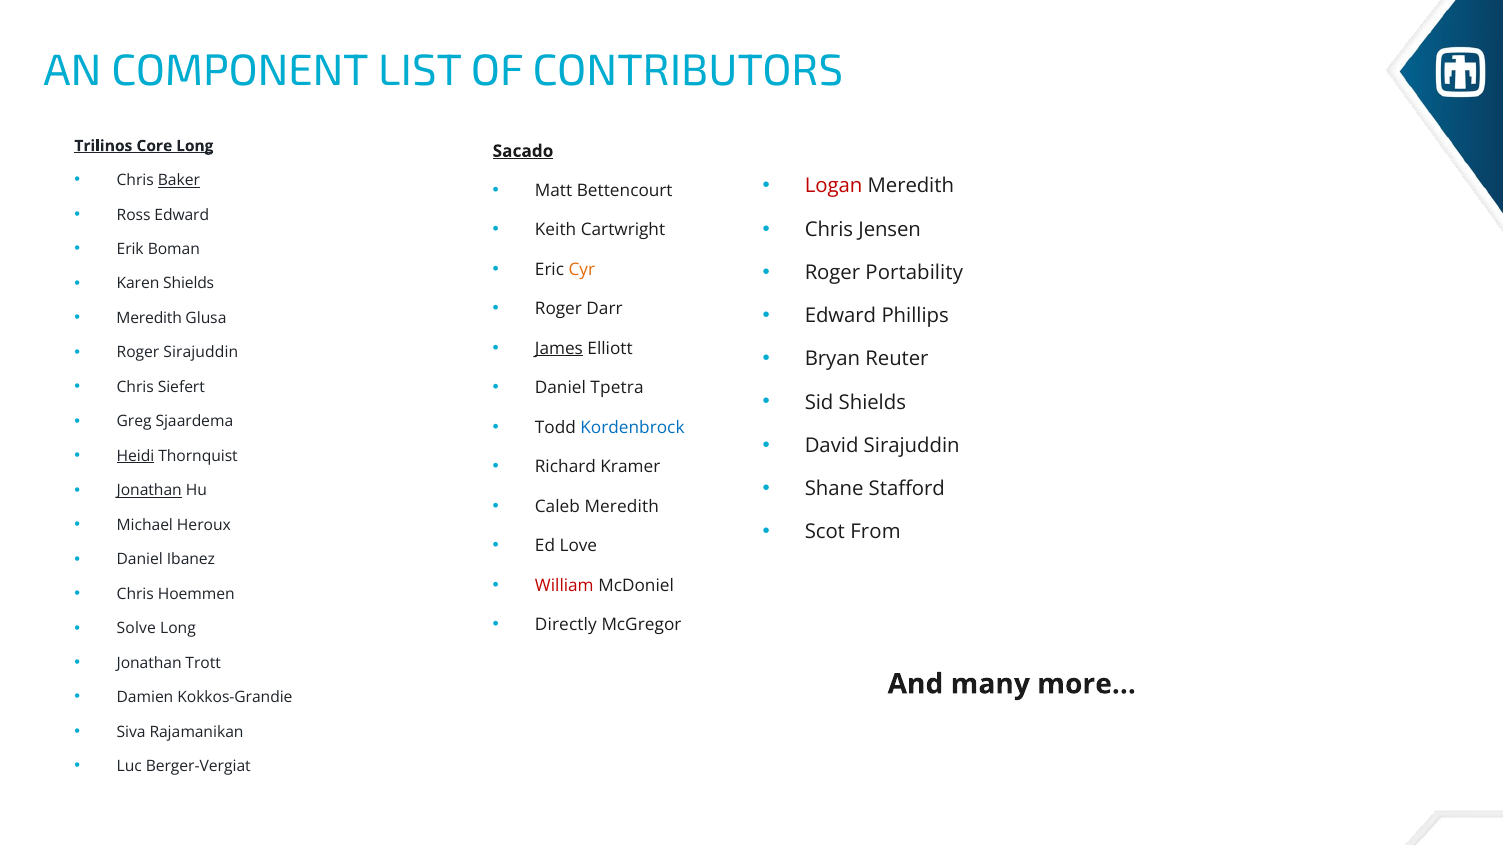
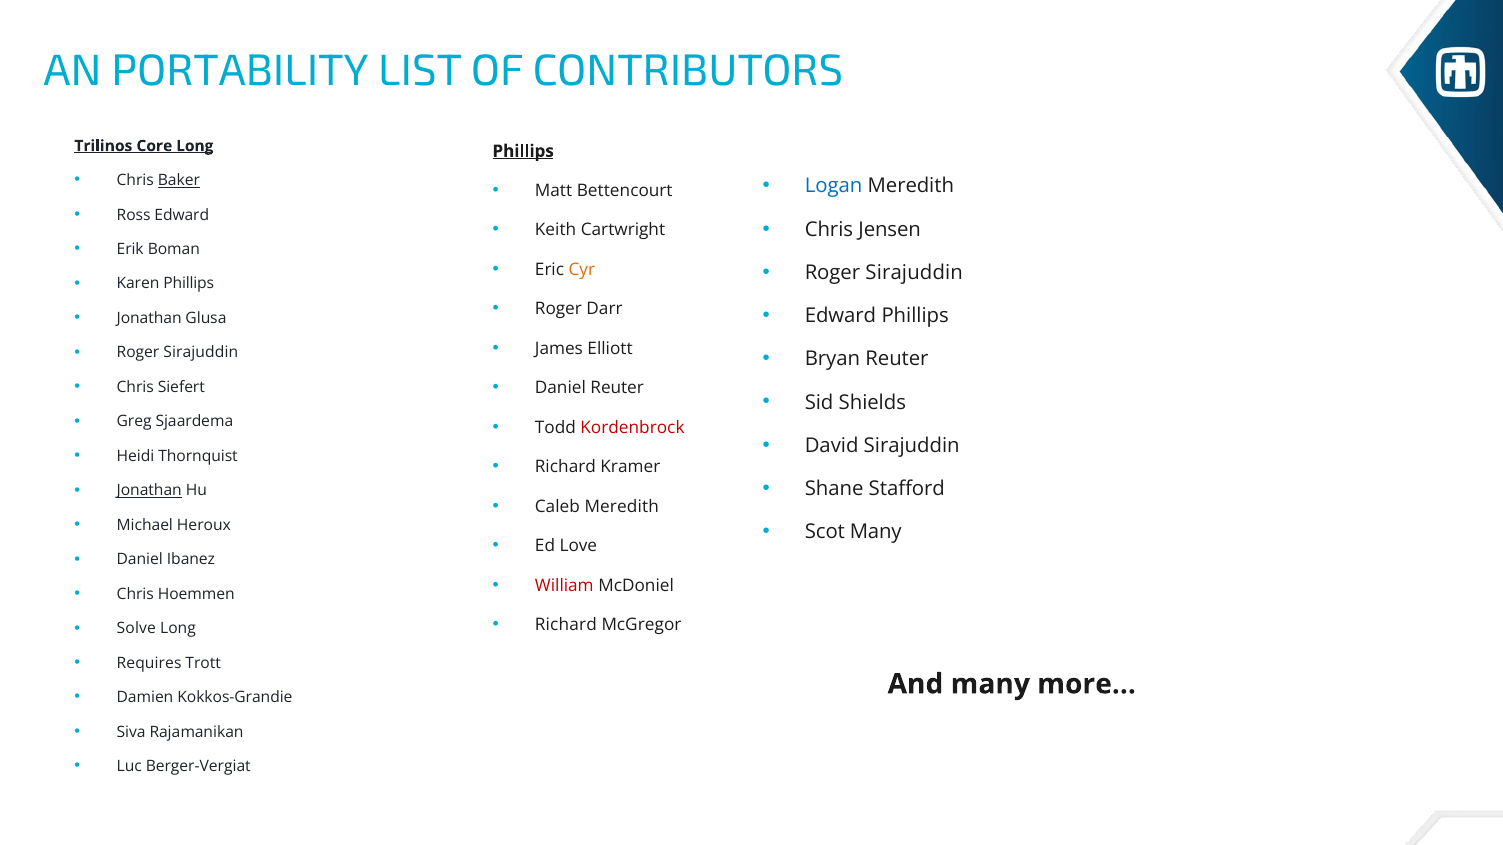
COMPONENT: COMPONENT -> PORTABILITY
Sacado at (523, 151): Sacado -> Phillips
Logan colour: red -> blue
Portability at (914, 273): Portability -> Sirajuddin
Karen Shields: Shields -> Phillips
Meredith at (149, 318): Meredith -> Jonathan
James underline: present -> none
Daniel Tpetra: Tpetra -> Reuter
Kordenbrock colour: blue -> red
Heidi underline: present -> none
Scot From: From -> Many
Directly at (566, 625): Directly -> Richard
Jonathan at (149, 663): Jonathan -> Requires
